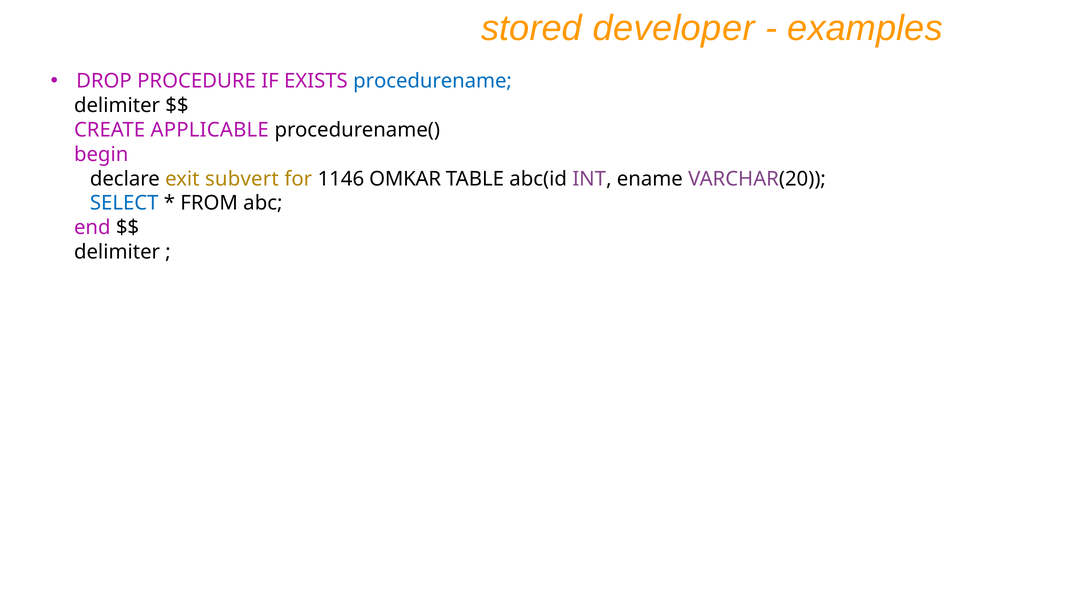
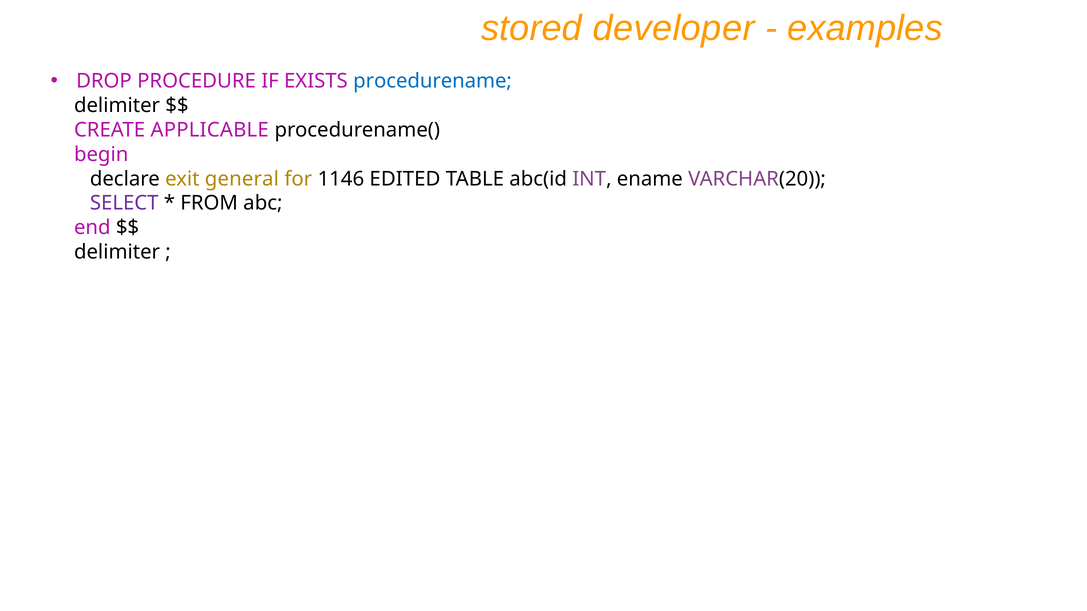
subvert: subvert -> general
OMKAR: OMKAR -> EDITED
SELECT colour: blue -> purple
